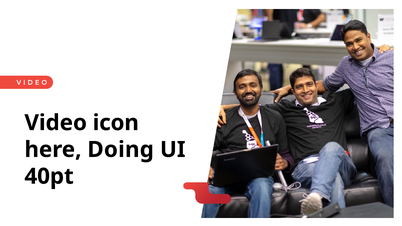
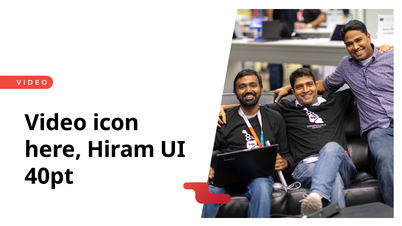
Doing: Doing -> Hiram
